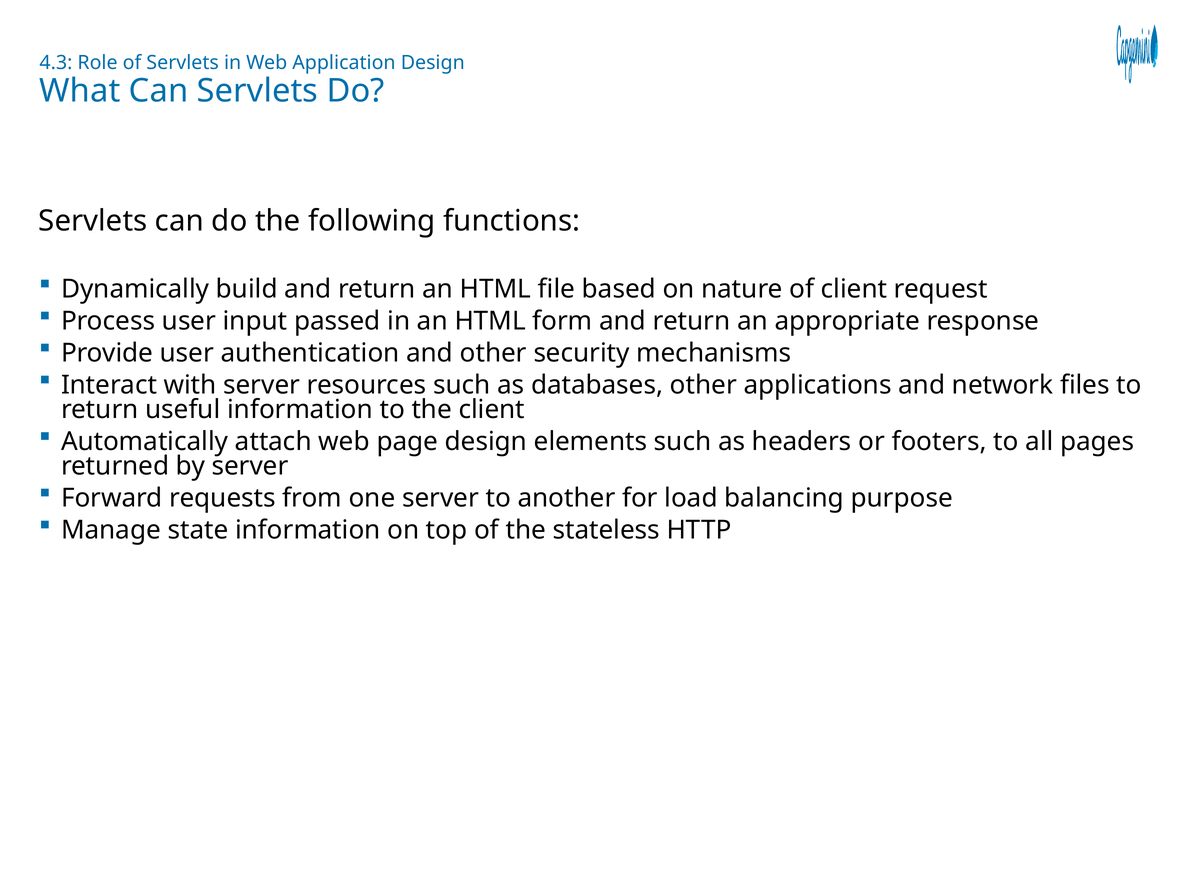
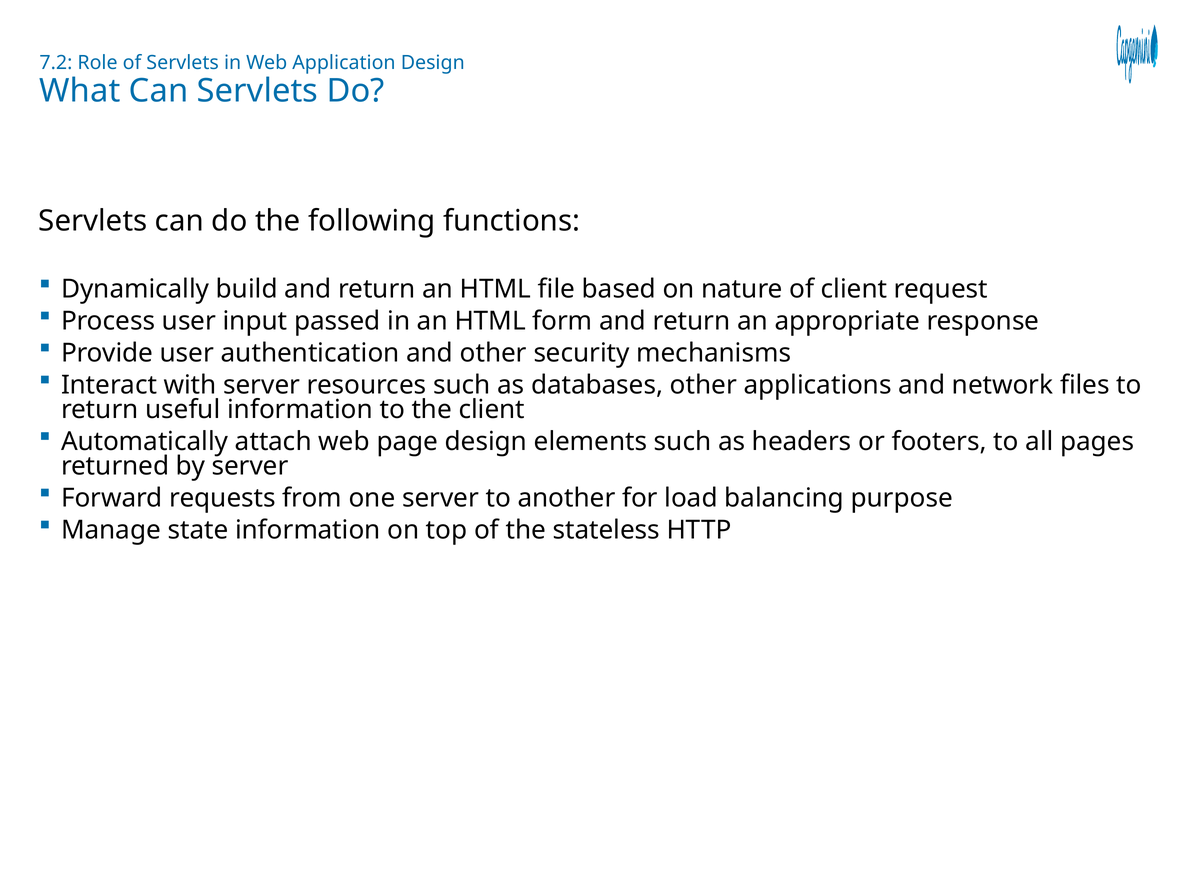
4.3: 4.3 -> 7.2
